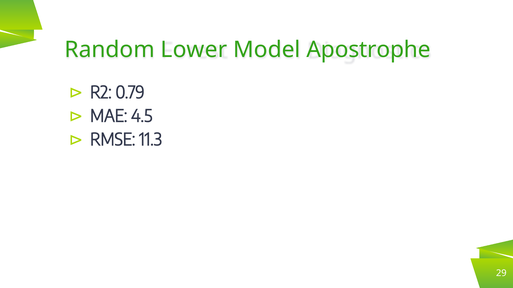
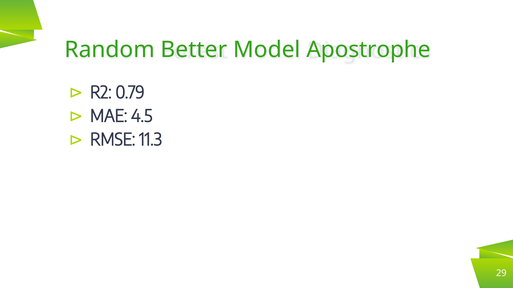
Lower: Lower -> Better
